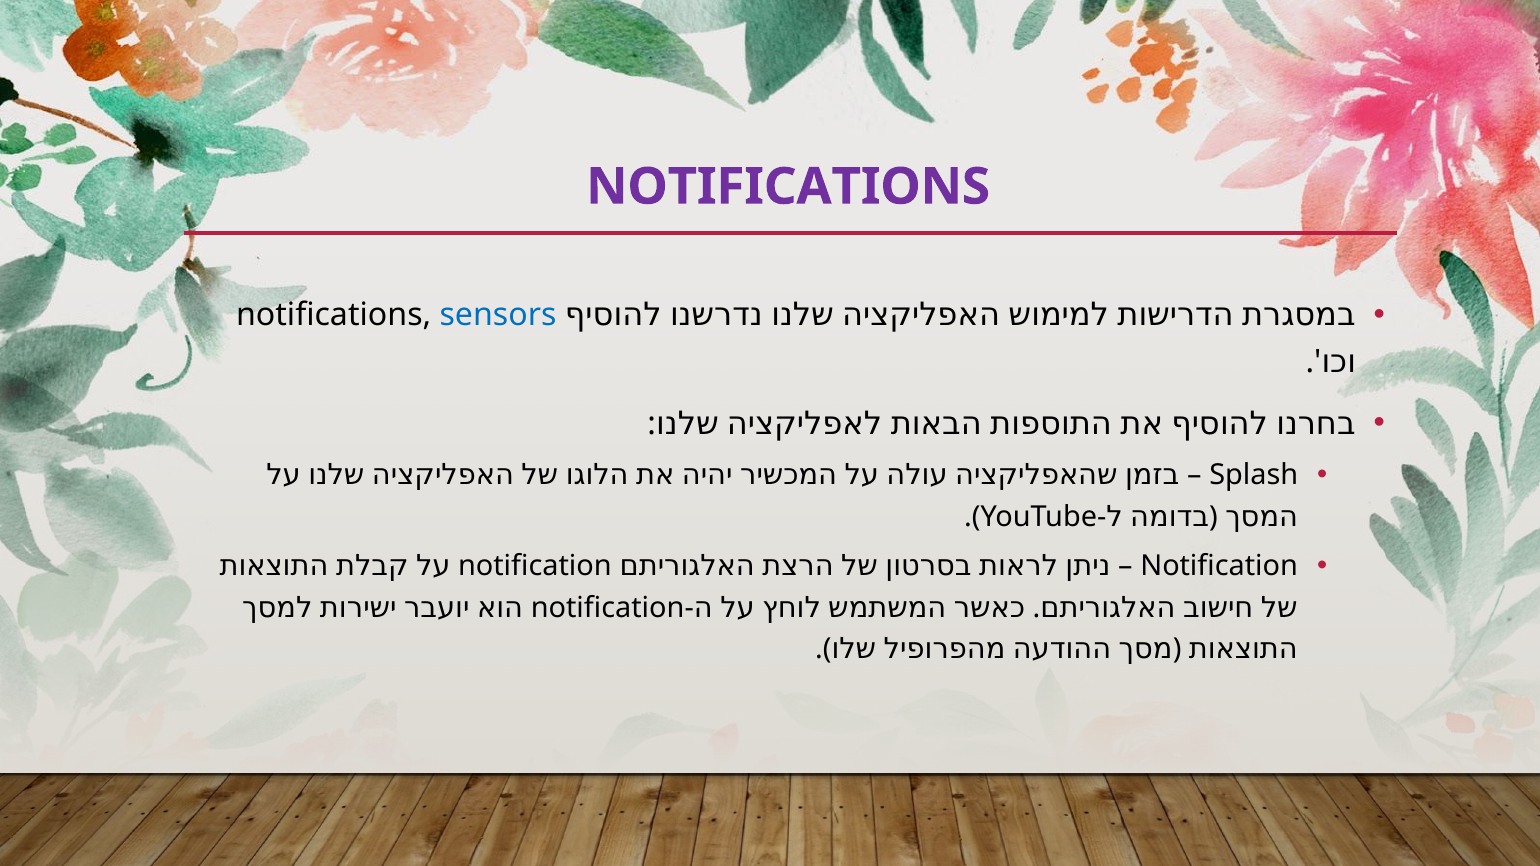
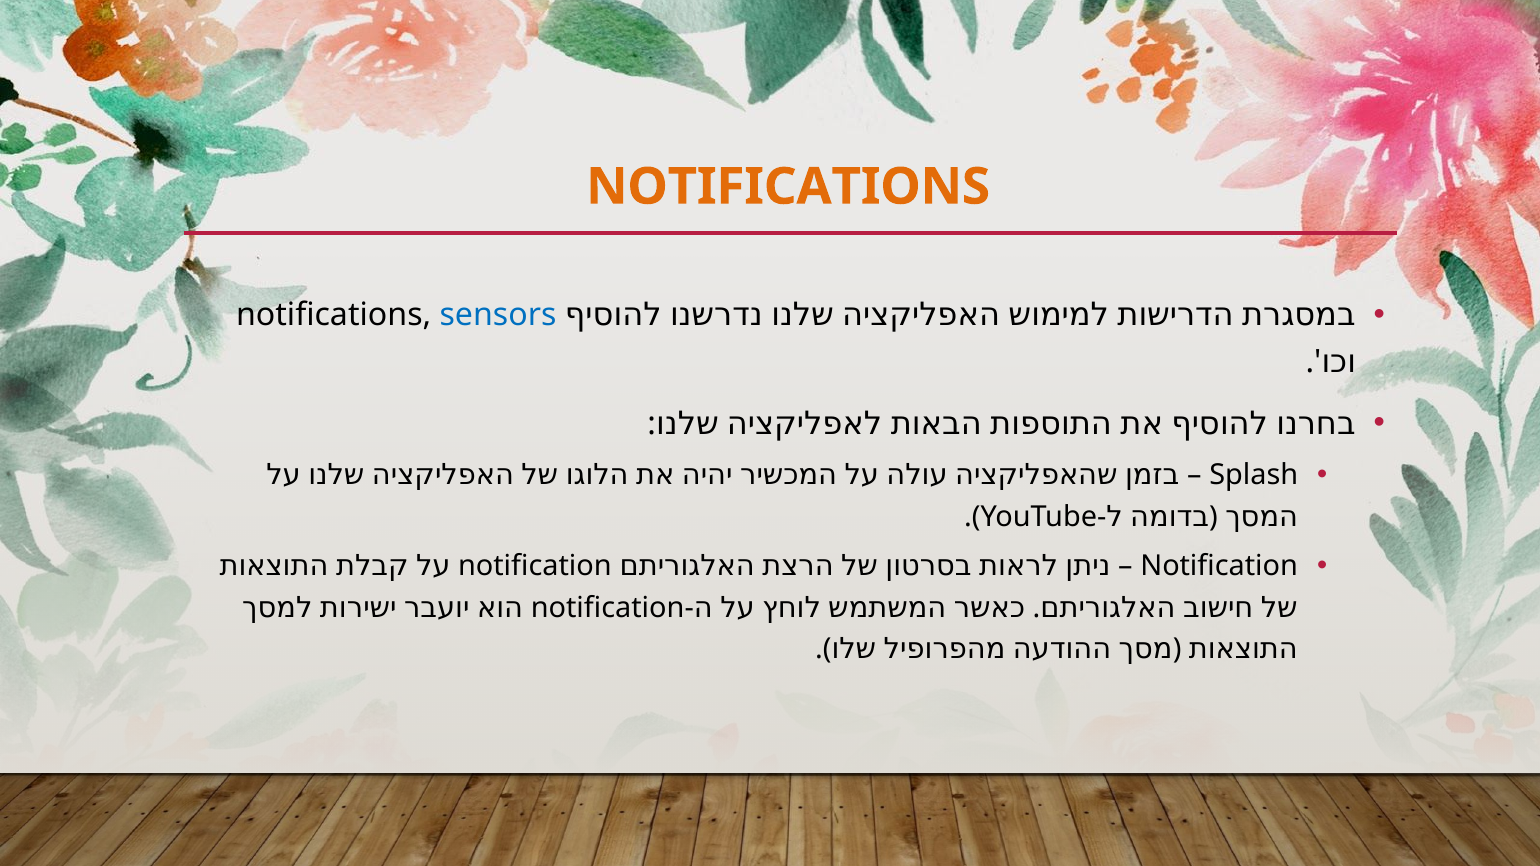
NOTIFICATIONS at (788, 187) colour: purple -> orange
